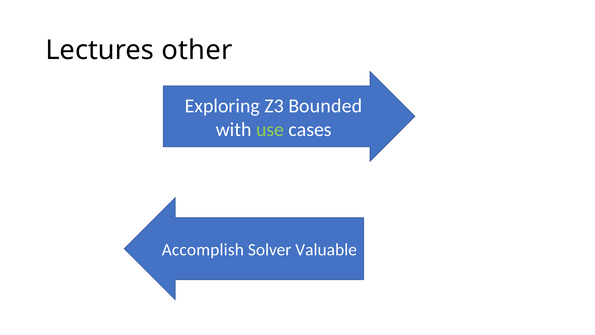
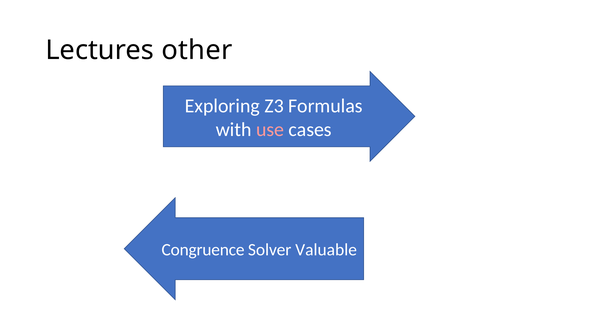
Bounded: Bounded -> Formulas
use colour: light green -> pink
Accomplish: Accomplish -> Congruence
